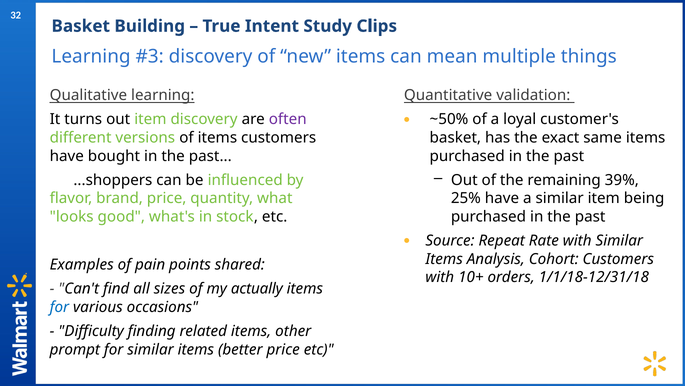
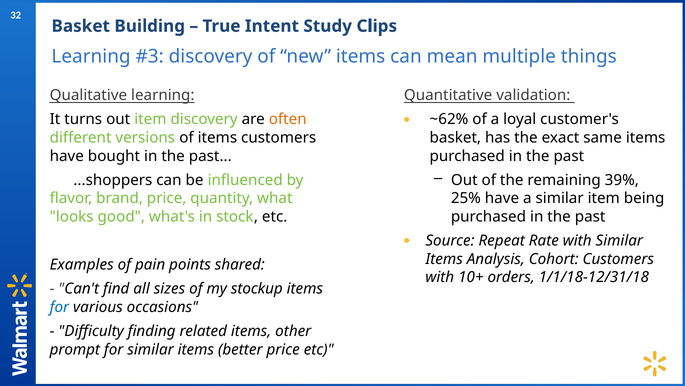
~50%: ~50% -> ~62%
often colour: purple -> orange
actually: actually -> stockup
